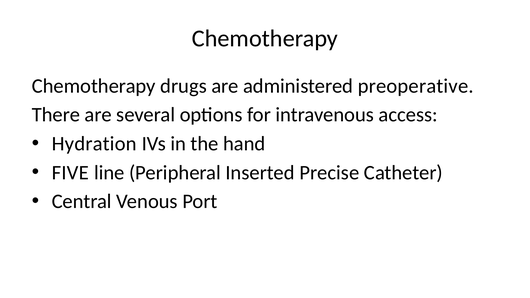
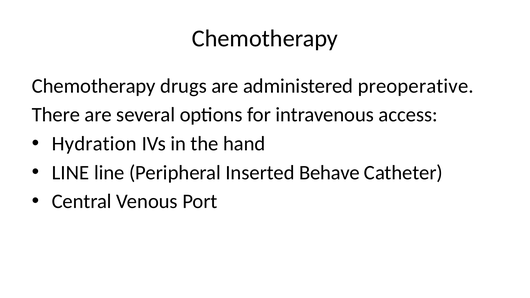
FIVE at (70, 173): FIVE -> LINE
Precise: Precise -> Behave
